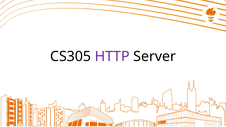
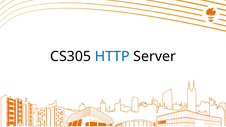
HTTP colour: purple -> blue
